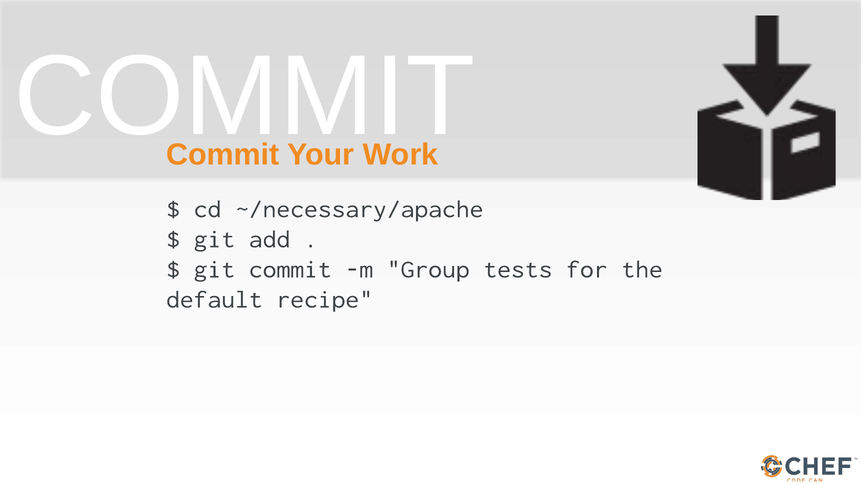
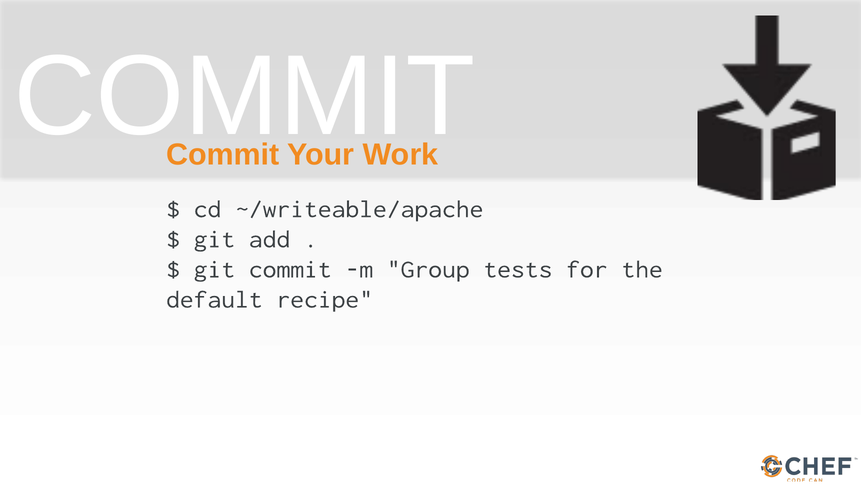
~/necessary/apache: ~/necessary/apache -> ~/writeable/apache
